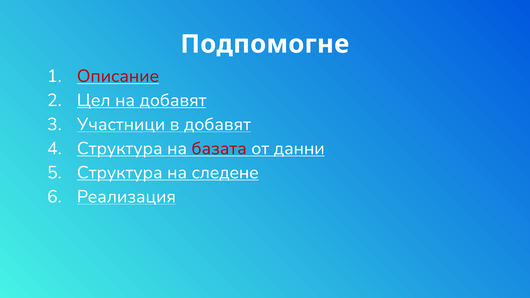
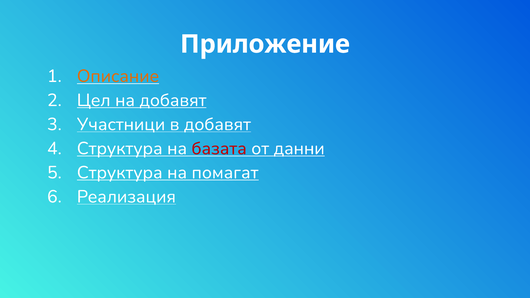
Подпомогне: Подпомогне -> Приложение
Описание colour: red -> orange
следене: следене -> помагат
